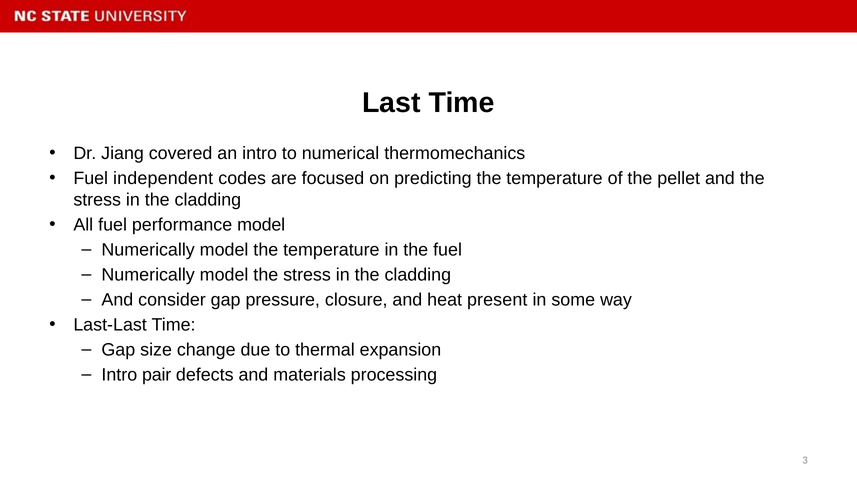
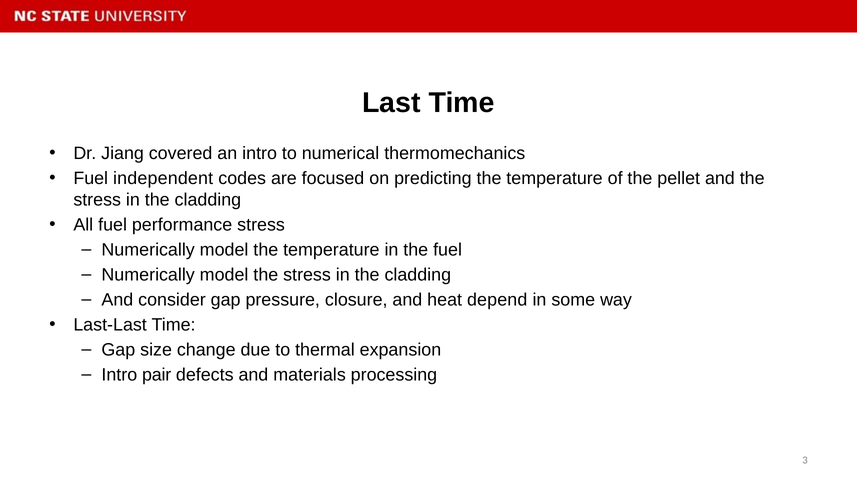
performance model: model -> stress
present: present -> depend
